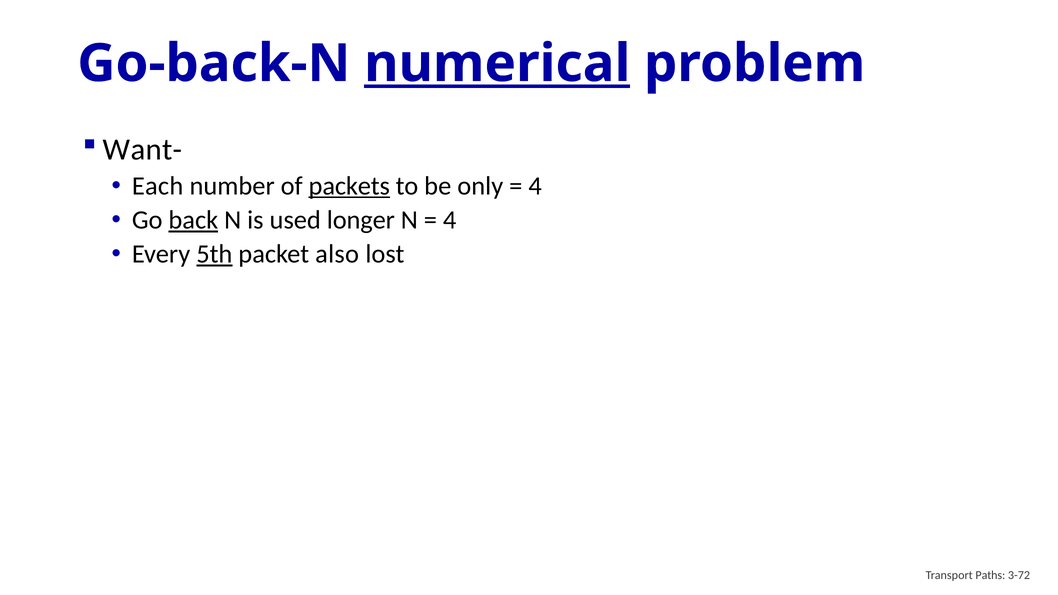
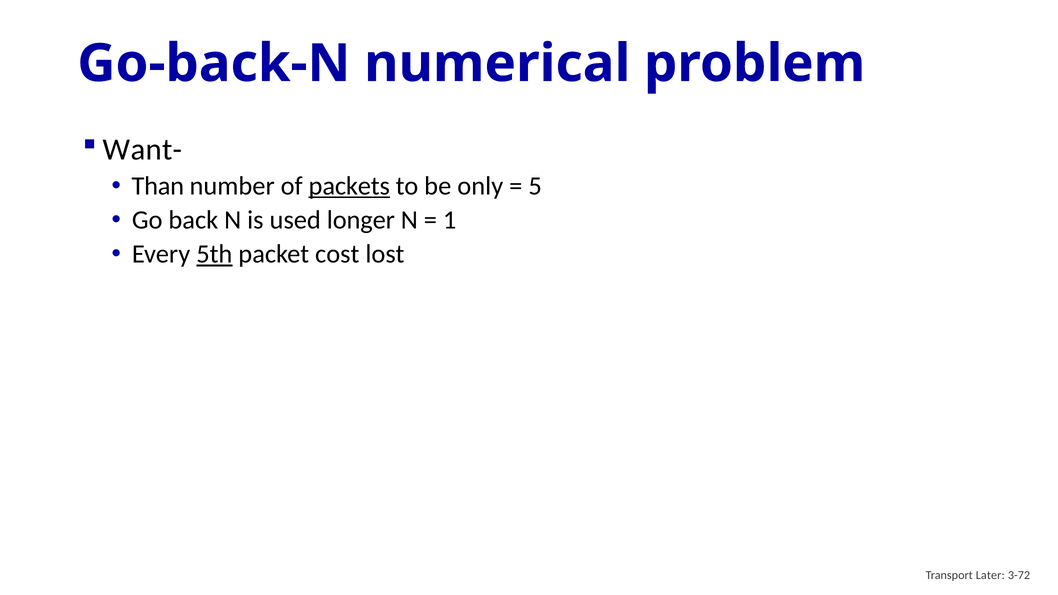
numerical underline: present -> none
Each: Each -> Than
4 at (535, 186): 4 -> 5
back underline: present -> none
4 at (450, 220): 4 -> 1
also: also -> cost
Paths: Paths -> Later
